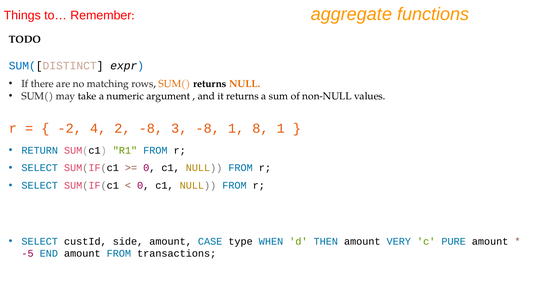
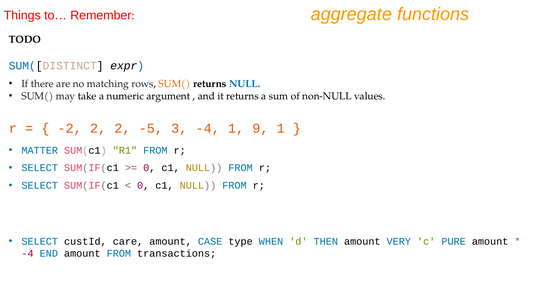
NULL at (245, 84) colour: orange -> blue
-2 4: 4 -> 2
2 -8: -8 -> -5
3 -8: -8 -> -4
8: 8 -> 9
RETURN: RETURN -> MATTER
side: side -> care
-5 at (28, 253): -5 -> -4
